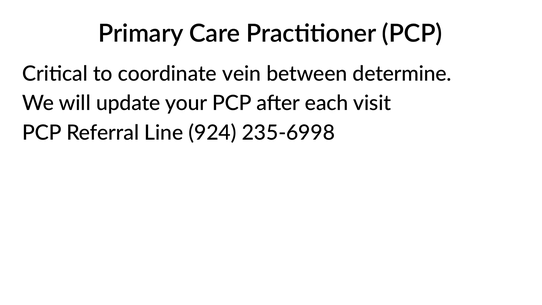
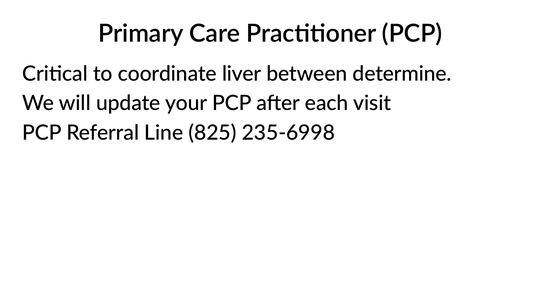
vein: vein -> liver
924: 924 -> 825
